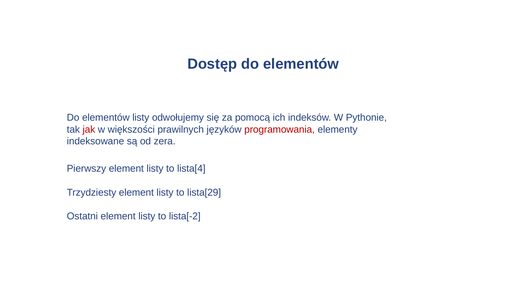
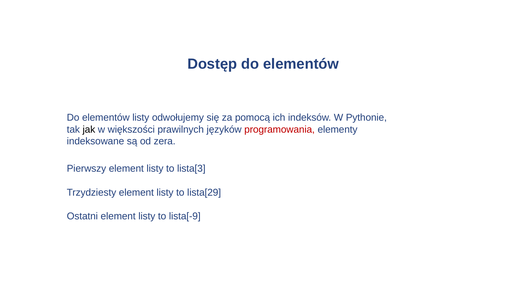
jak colour: red -> black
lista[4: lista[4 -> lista[3
lista[-2: lista[-2 -> lista[-9
